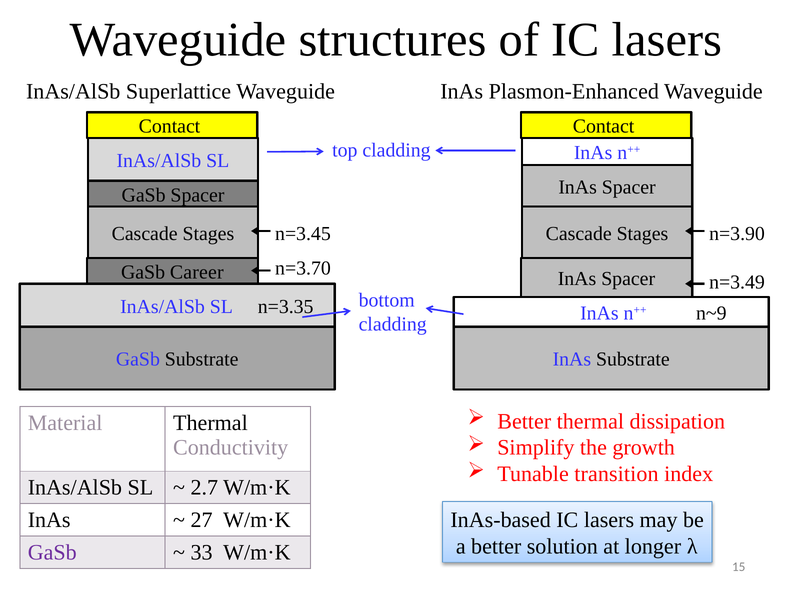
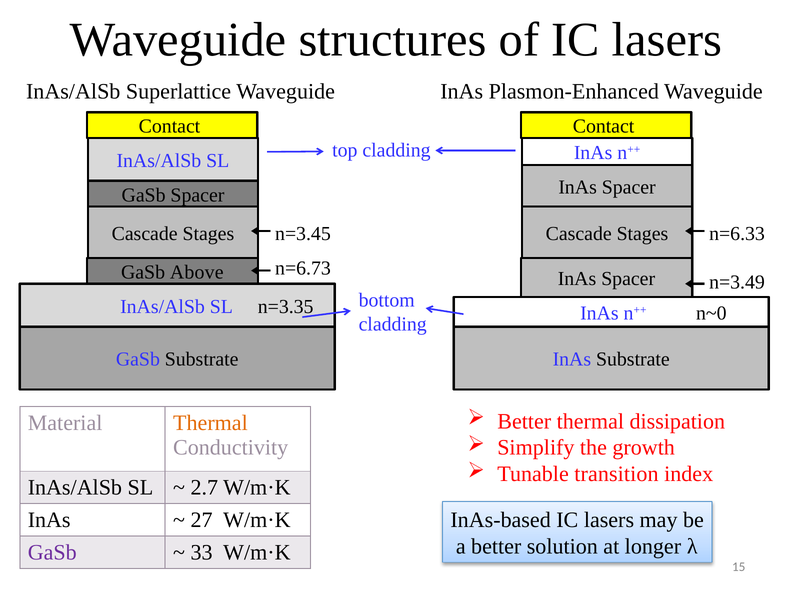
n=3.90: n=3.90 -> n=6.33
n=3.70: n=3.70 -> n=6.73
Career: Career -> Above
n~9: n~9 -> n~0
Thermal at (210, 424) colour: black -> orange
